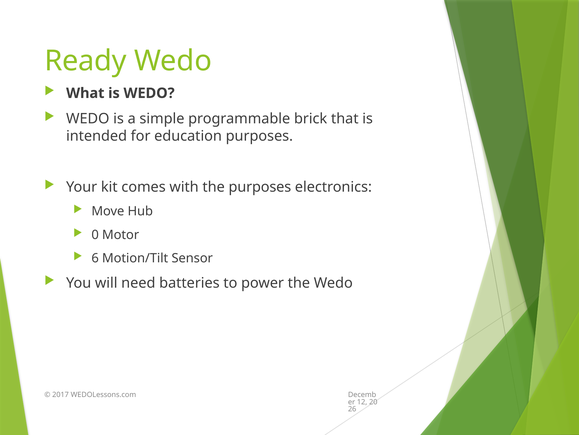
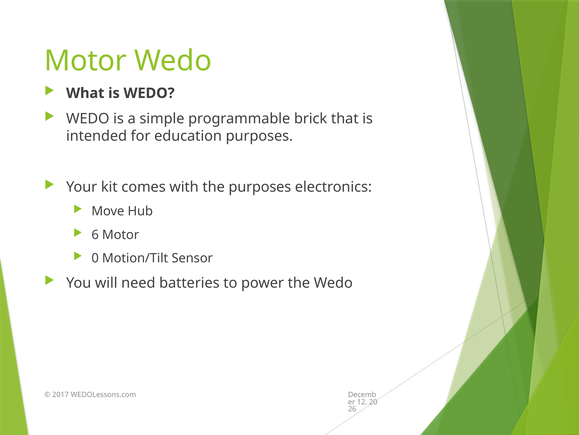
Ready at (86, 61): Ready -> Motor
0: 0 -> 6
6: 6 -> 0
